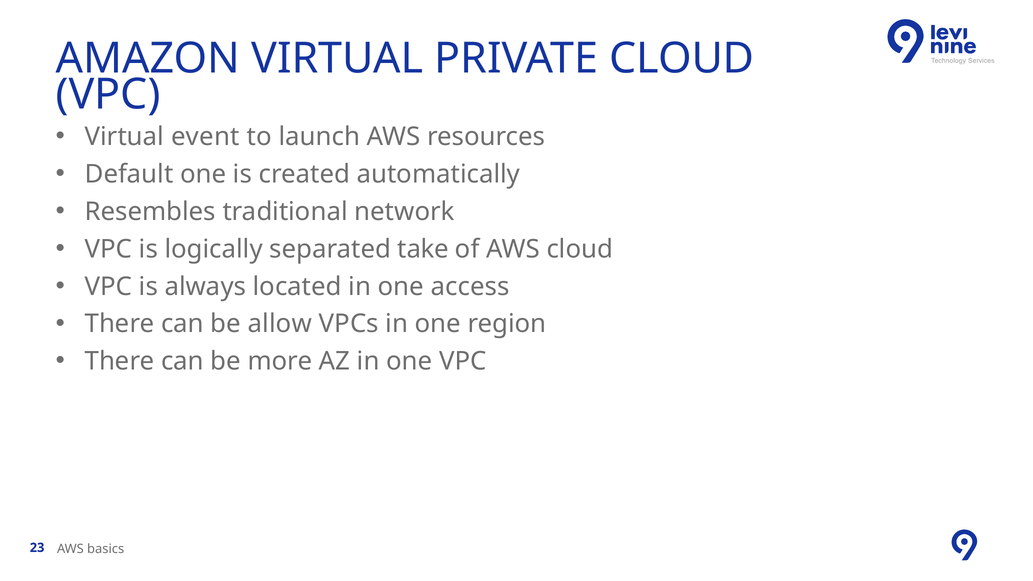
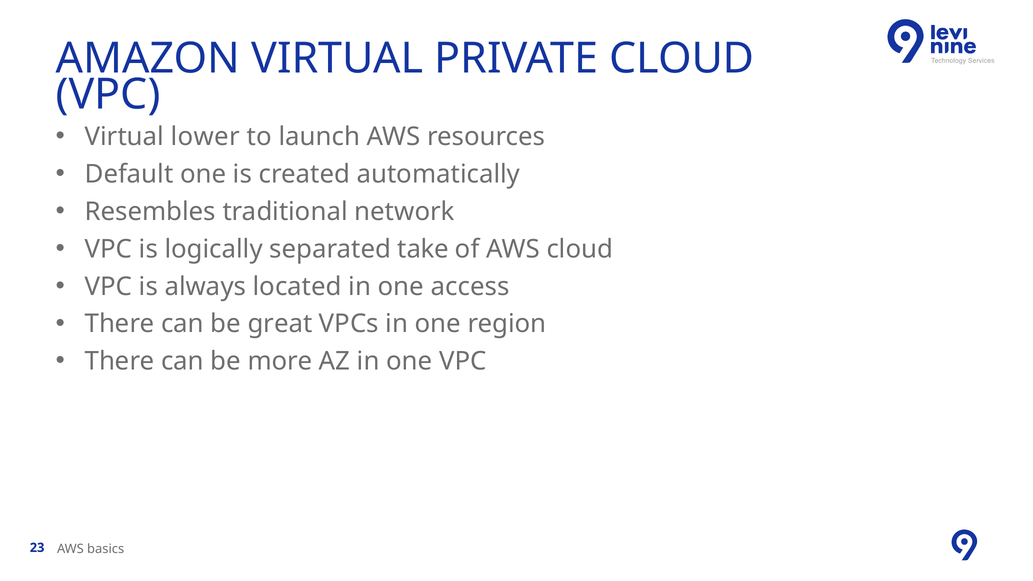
event: event -> lower
allow: allow -> great
